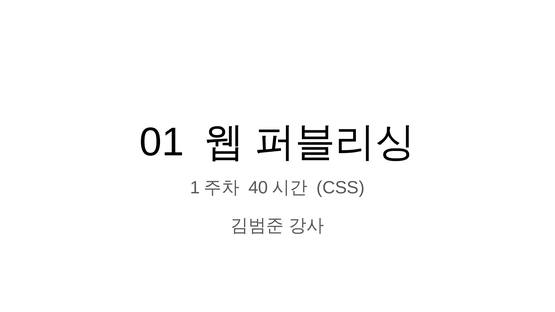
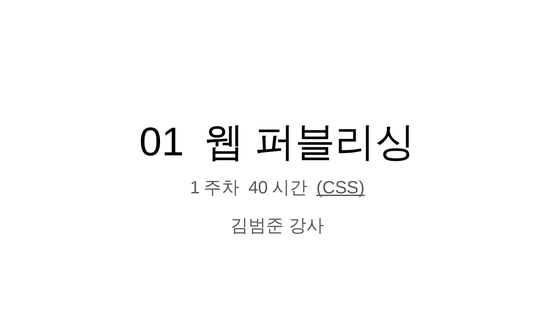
CSS underline: none -> present
